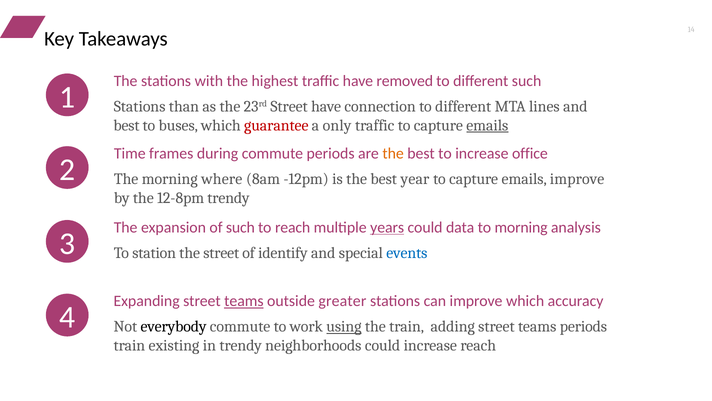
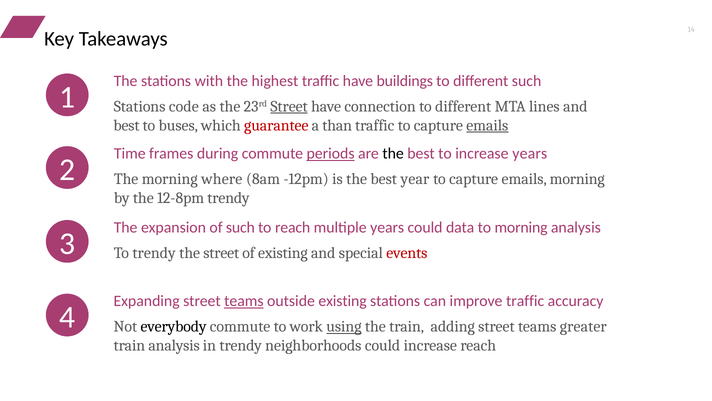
removed: removed -> buildings
than: than -> code
Street at (289, 106) underline: none -> present
only: only -> than
periods at (331, 153) underline: none -> present
the at (393, 153) colour: orange -> black
increase office: office -> years
emails improve: improve -> morning
years at (387, 227) underline: present -> none
To station: station -> trendy
of identify: identify -> existing
events colour: blue -> red
outside greater: greater -> existing
improve which: which -> traffic
teams periods: periods -> greater
train existing: existing -> analysis
